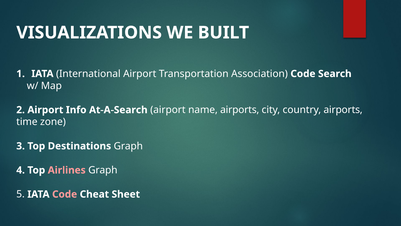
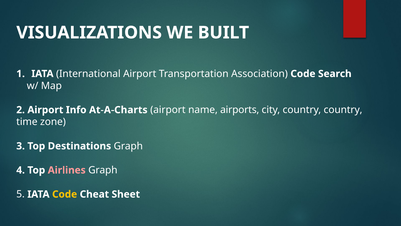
At-A-Search: At-A-Search -> At-A-Charts
country airports: airports -> country
Code at (65, 194) colour: pink -> yellow
